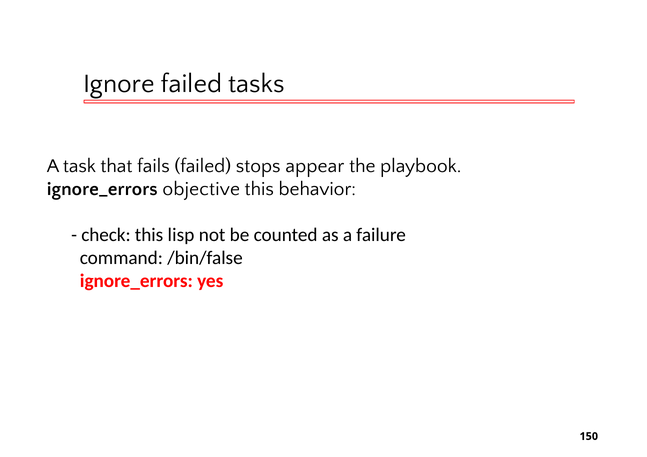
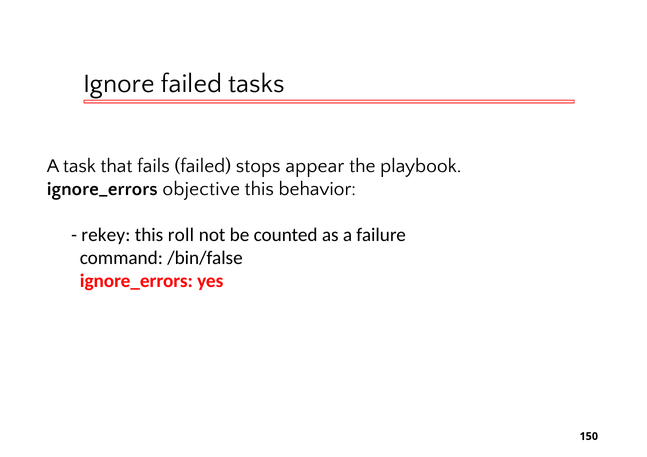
check: check -> rekey
lisp: lisp -> roll
